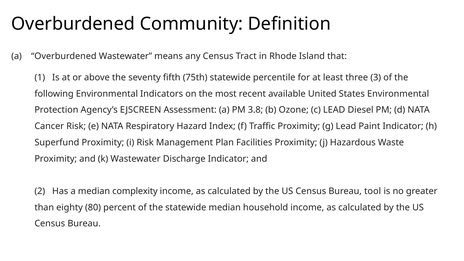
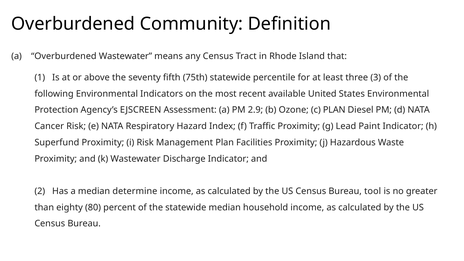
3.8: 3.8 -> 2.9
c LEAD: LEAD -> PLAN
complexity: complexity -> determine
